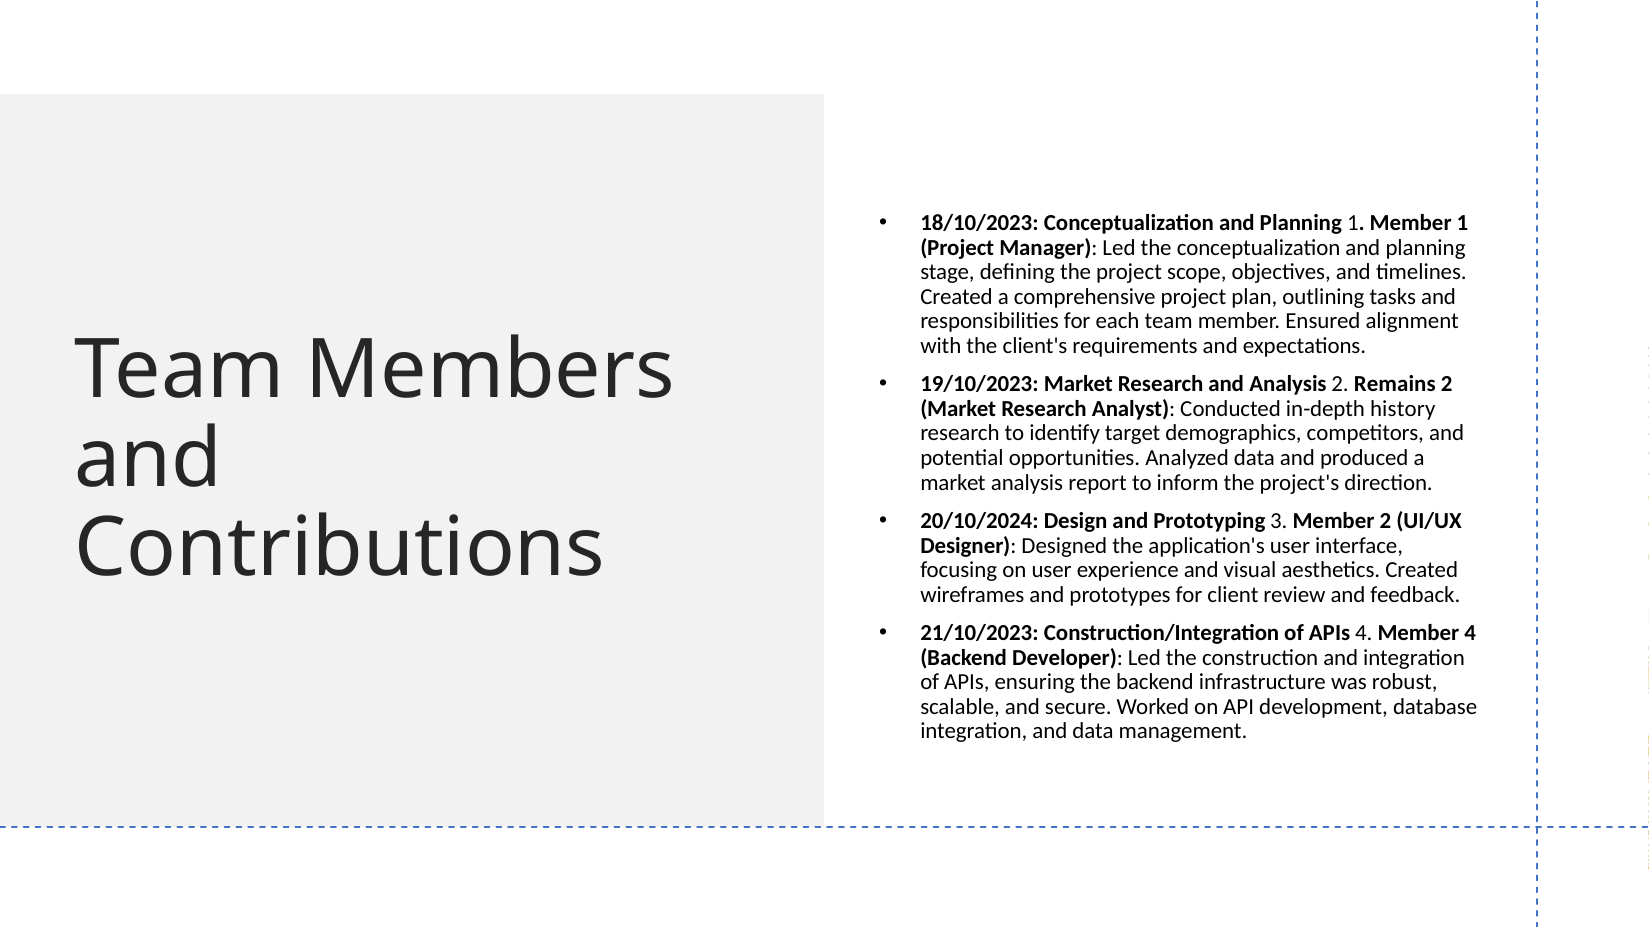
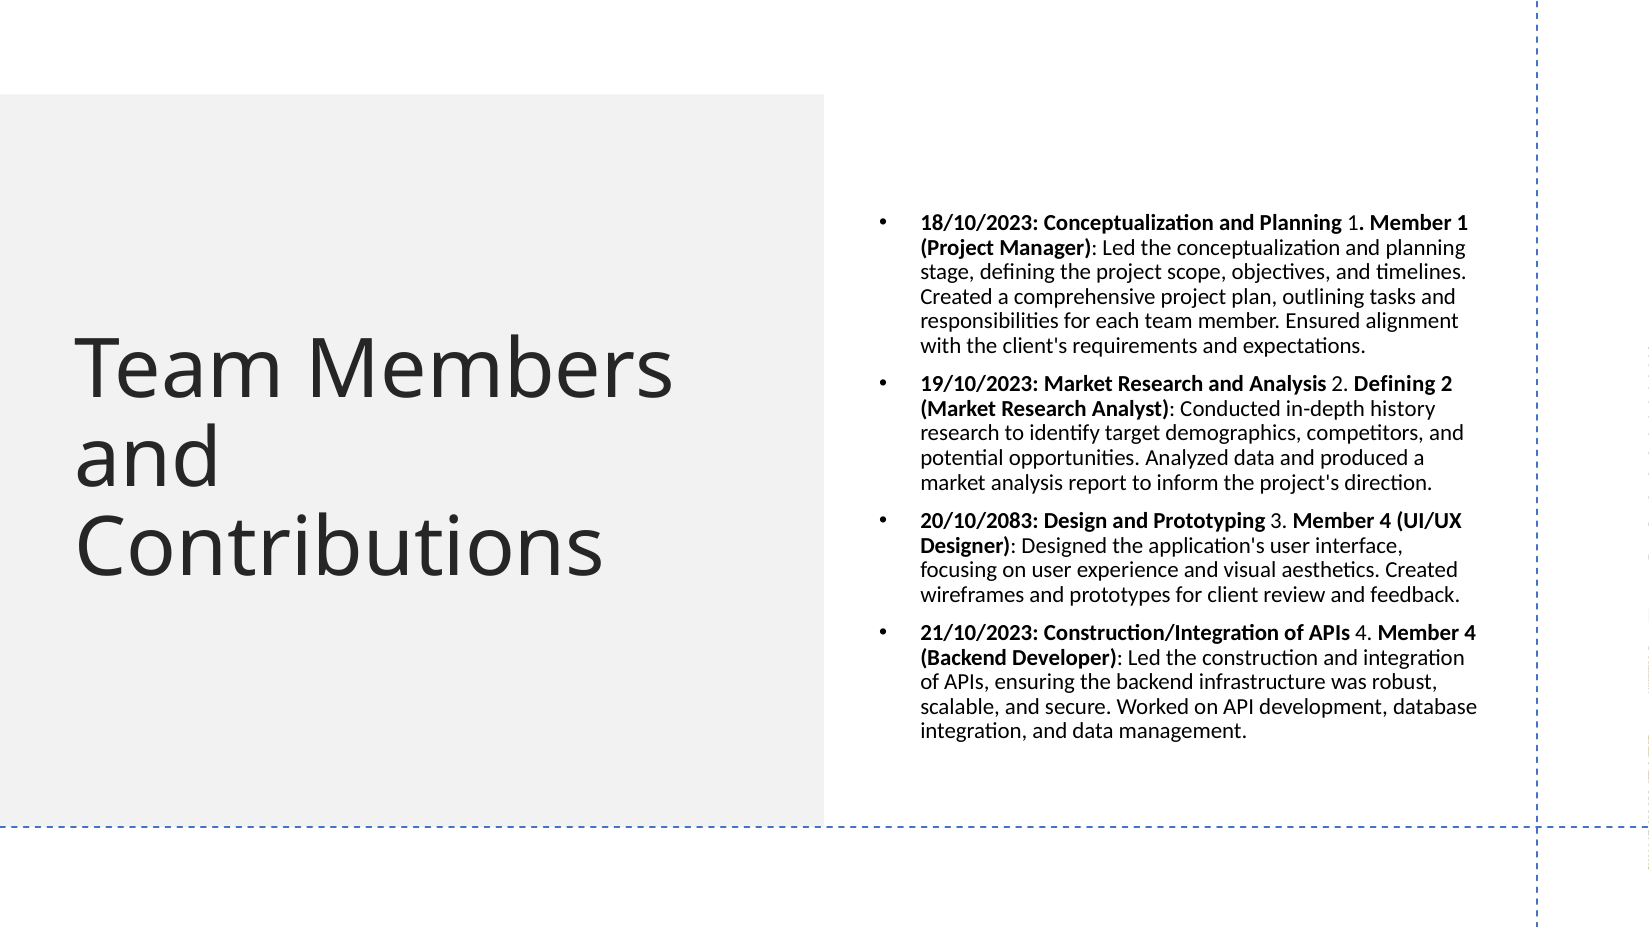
2 Remains: Remains -> Defining
20/10/2024: 20/10/2024 -> 20/10/2083
3 Member 2: 2 -> 4
